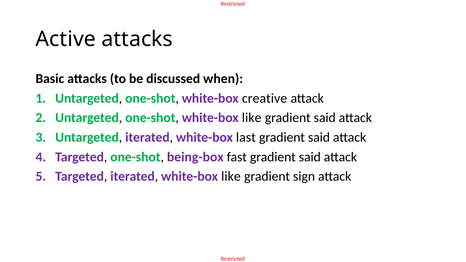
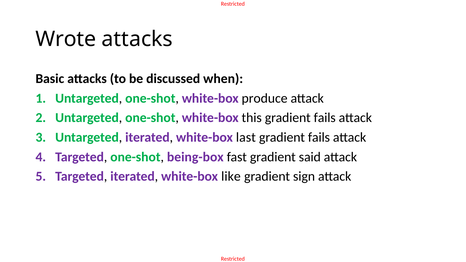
Active: Active -> Wrote
creative: creative -> produce
one-shot white-box like: like -> this
said at (325, 118): said -> fails
said at (319, 137): said -> fails
